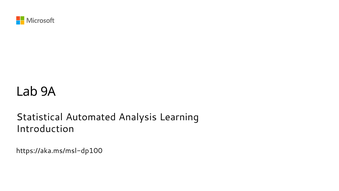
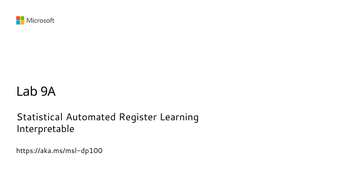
Analysis: Analysis -> Register
Introduction: Introduction -> Interpretable
